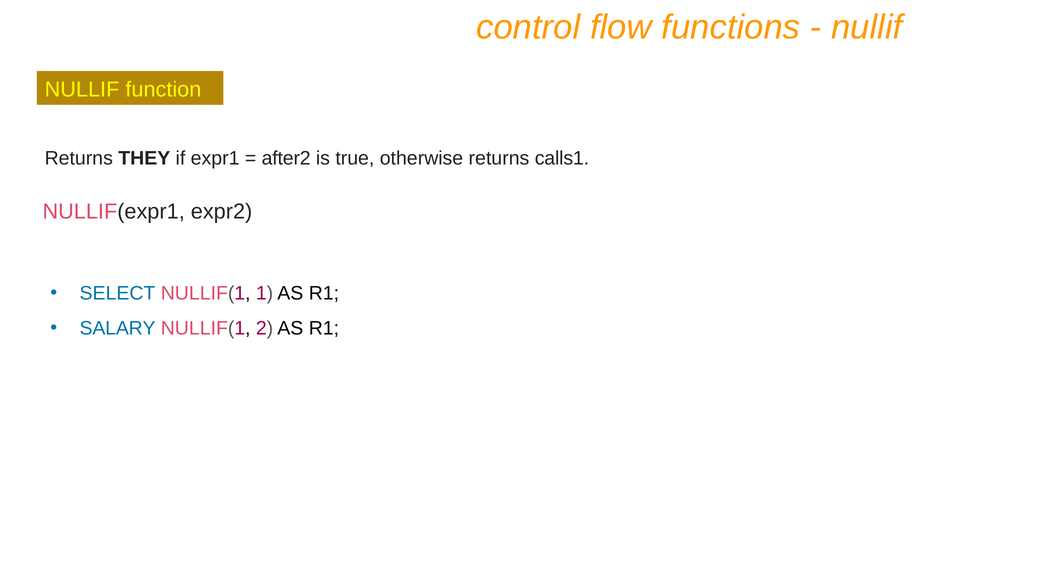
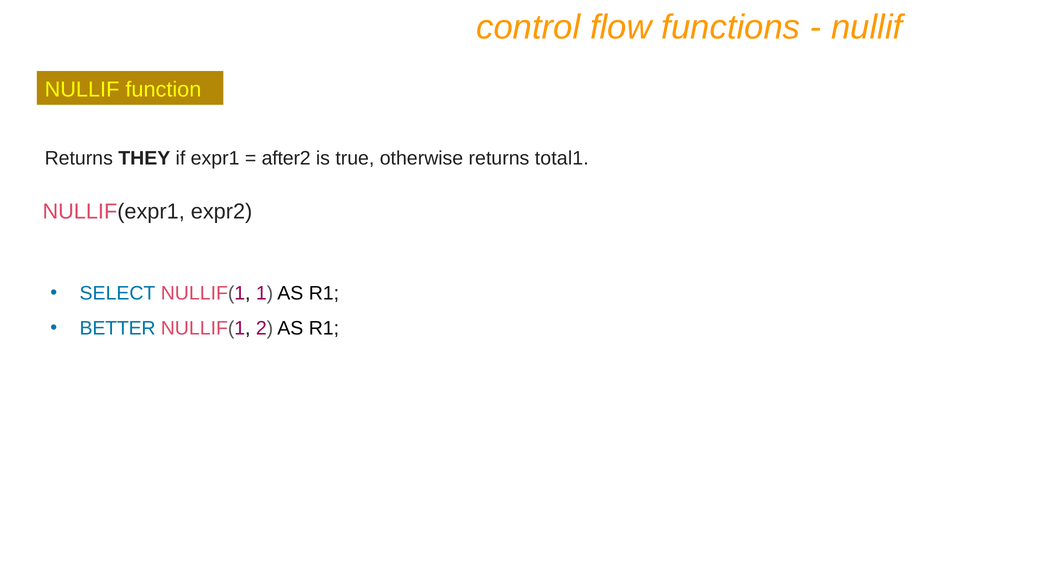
calls1: calls1 -> total1
SALARY: SALARY -> BETTER
